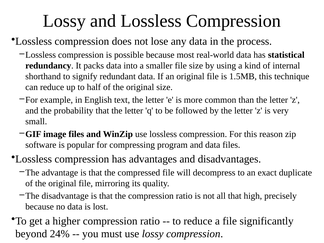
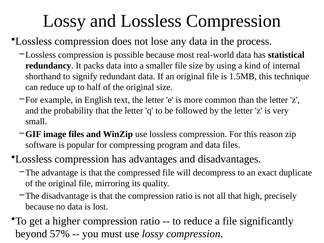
24%: 24% -> 57%
